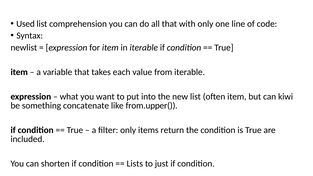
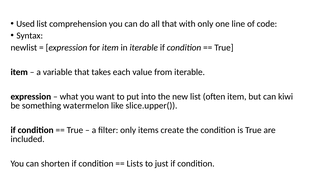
concatenate: concatenate -> watermelon
from.upper(: from.upper( -> slice.upper(
return: return -> create
